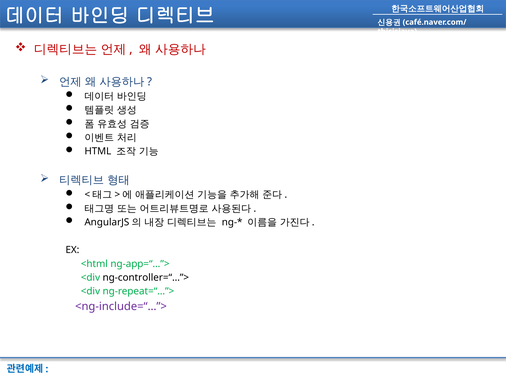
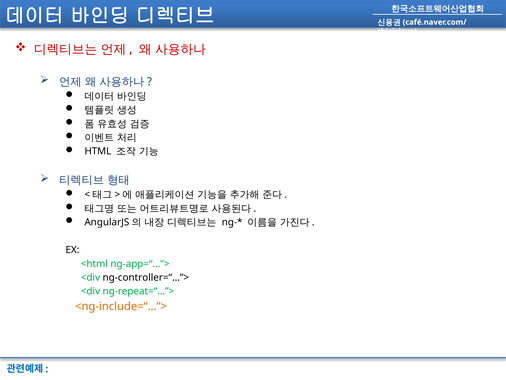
<ng-include=“…”> colour: purple -> orange
